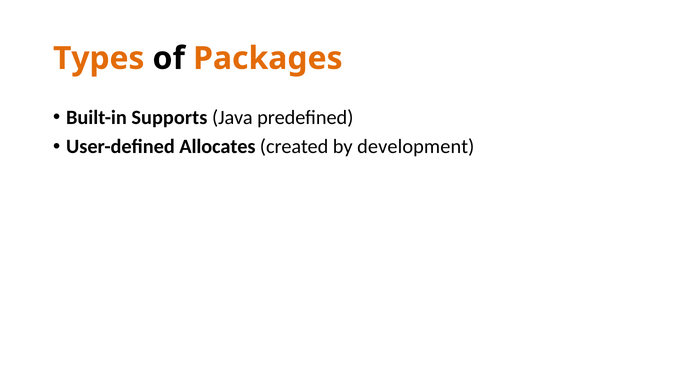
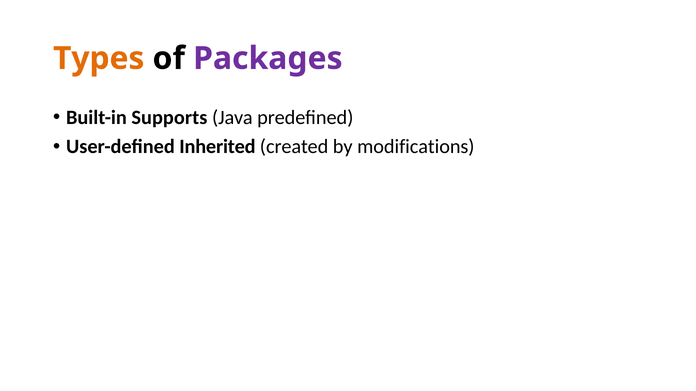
Packages colour: orange -> purple
Allocates: Allocates -> Inherited
development: development -> modifications
